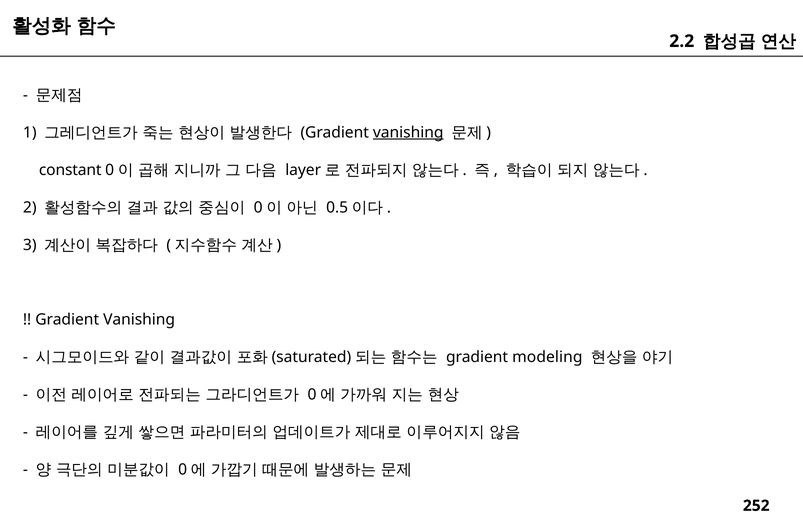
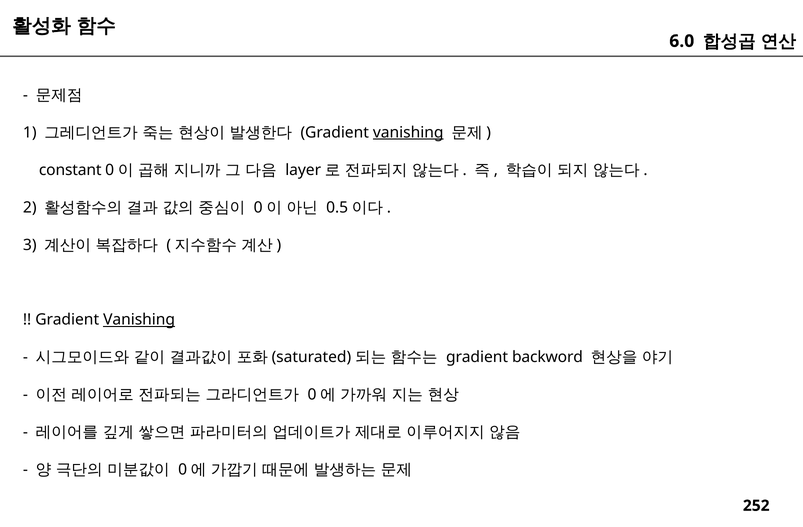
2.2: 2.2 -> 6.0
Vanishing at (139, 320) underline: none -> present
modeling: modeling -> backword
